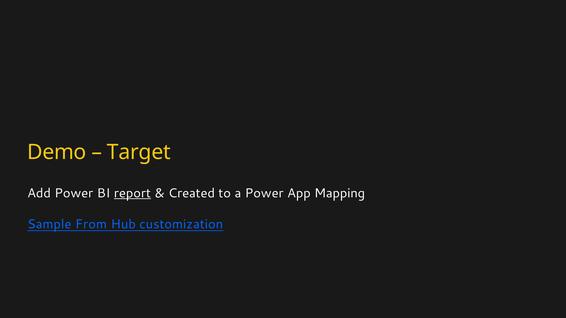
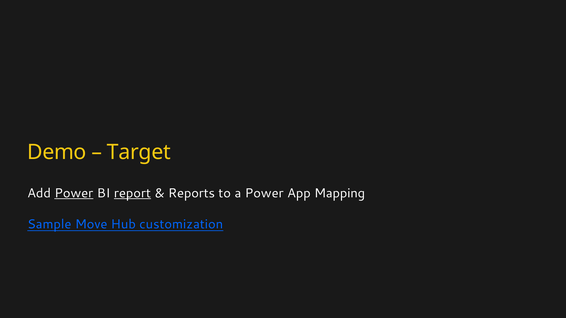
Power at (74, 193) underline: none -> present
Created: Created -> Reports
From: From -> Move
